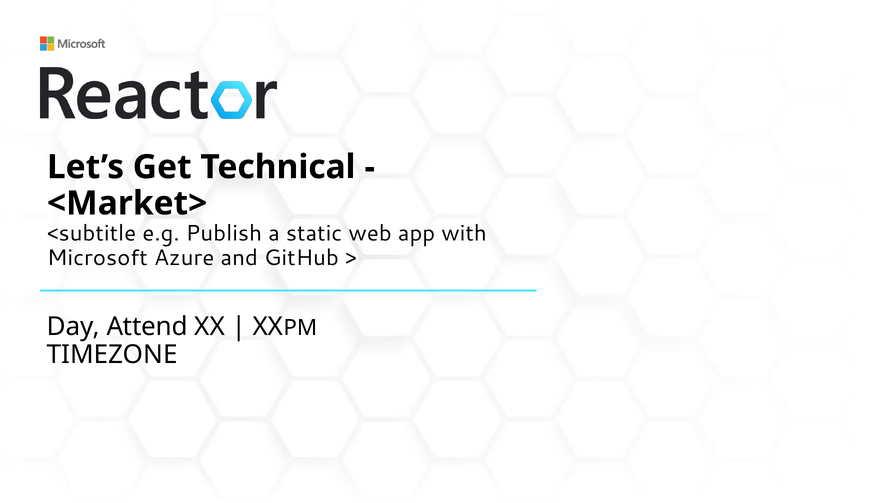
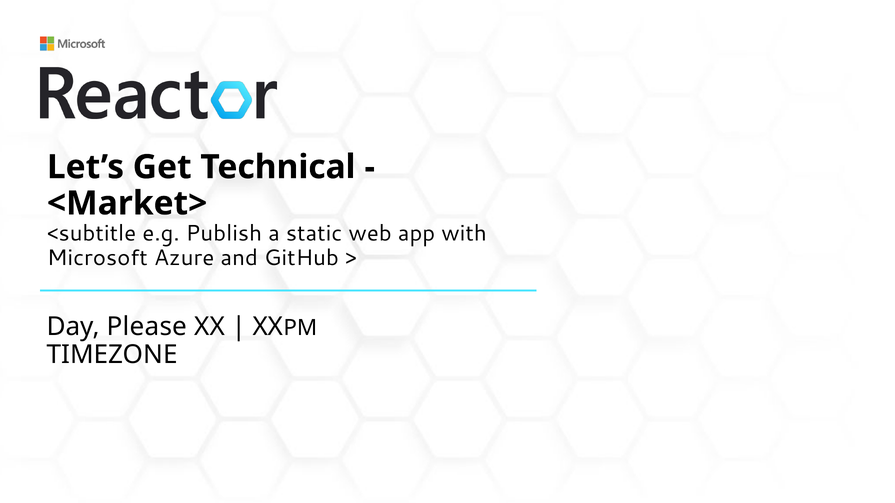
Attend: Attend -> Please
